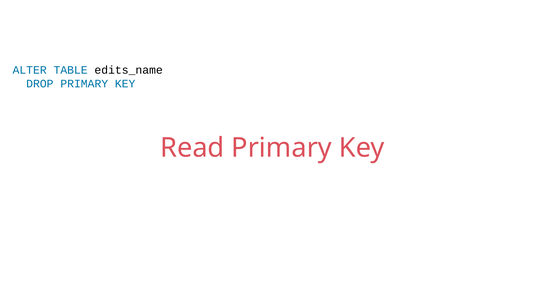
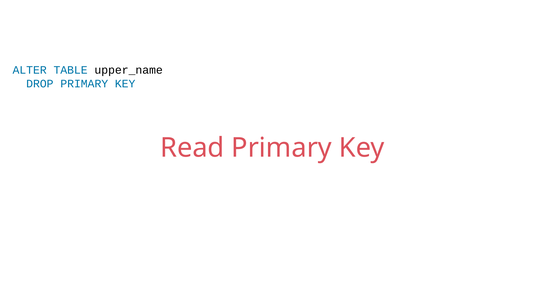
edits_name: edits_name -> upper_name
